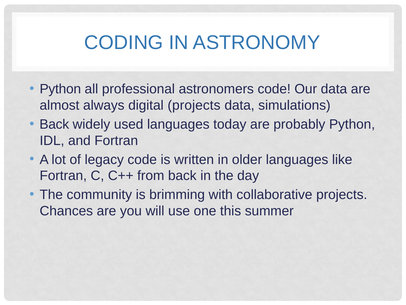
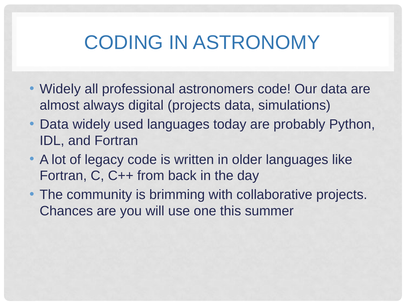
Python at (60, 89): Python -> Widely
Back at (54, 124): Back -> Data
